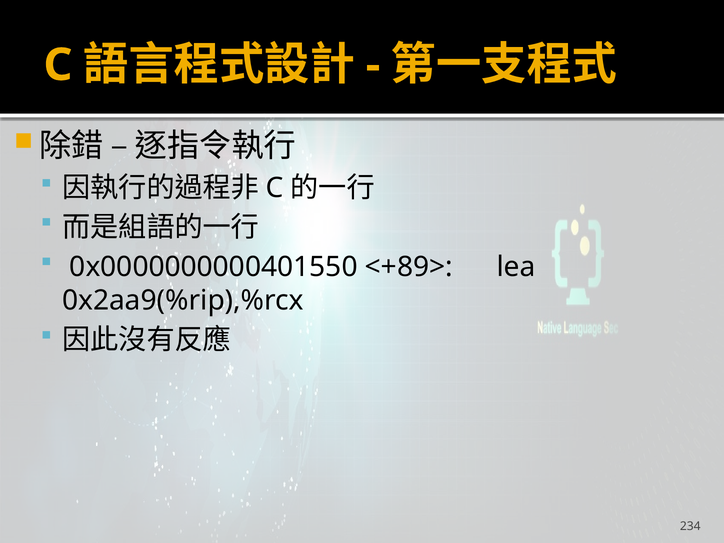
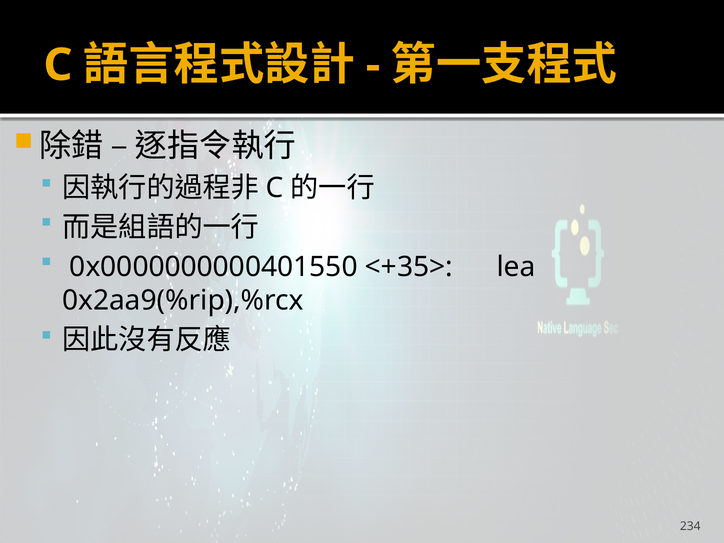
<+89>: <+89> -> <+35>
